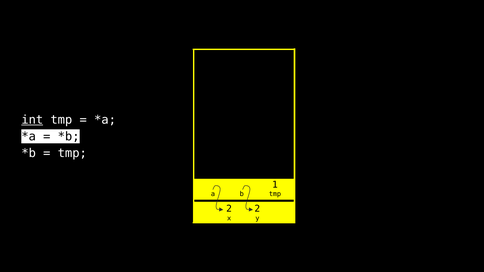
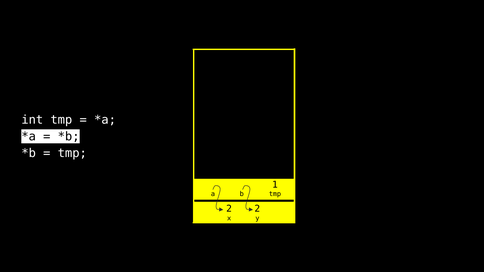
int underline: present -> none
